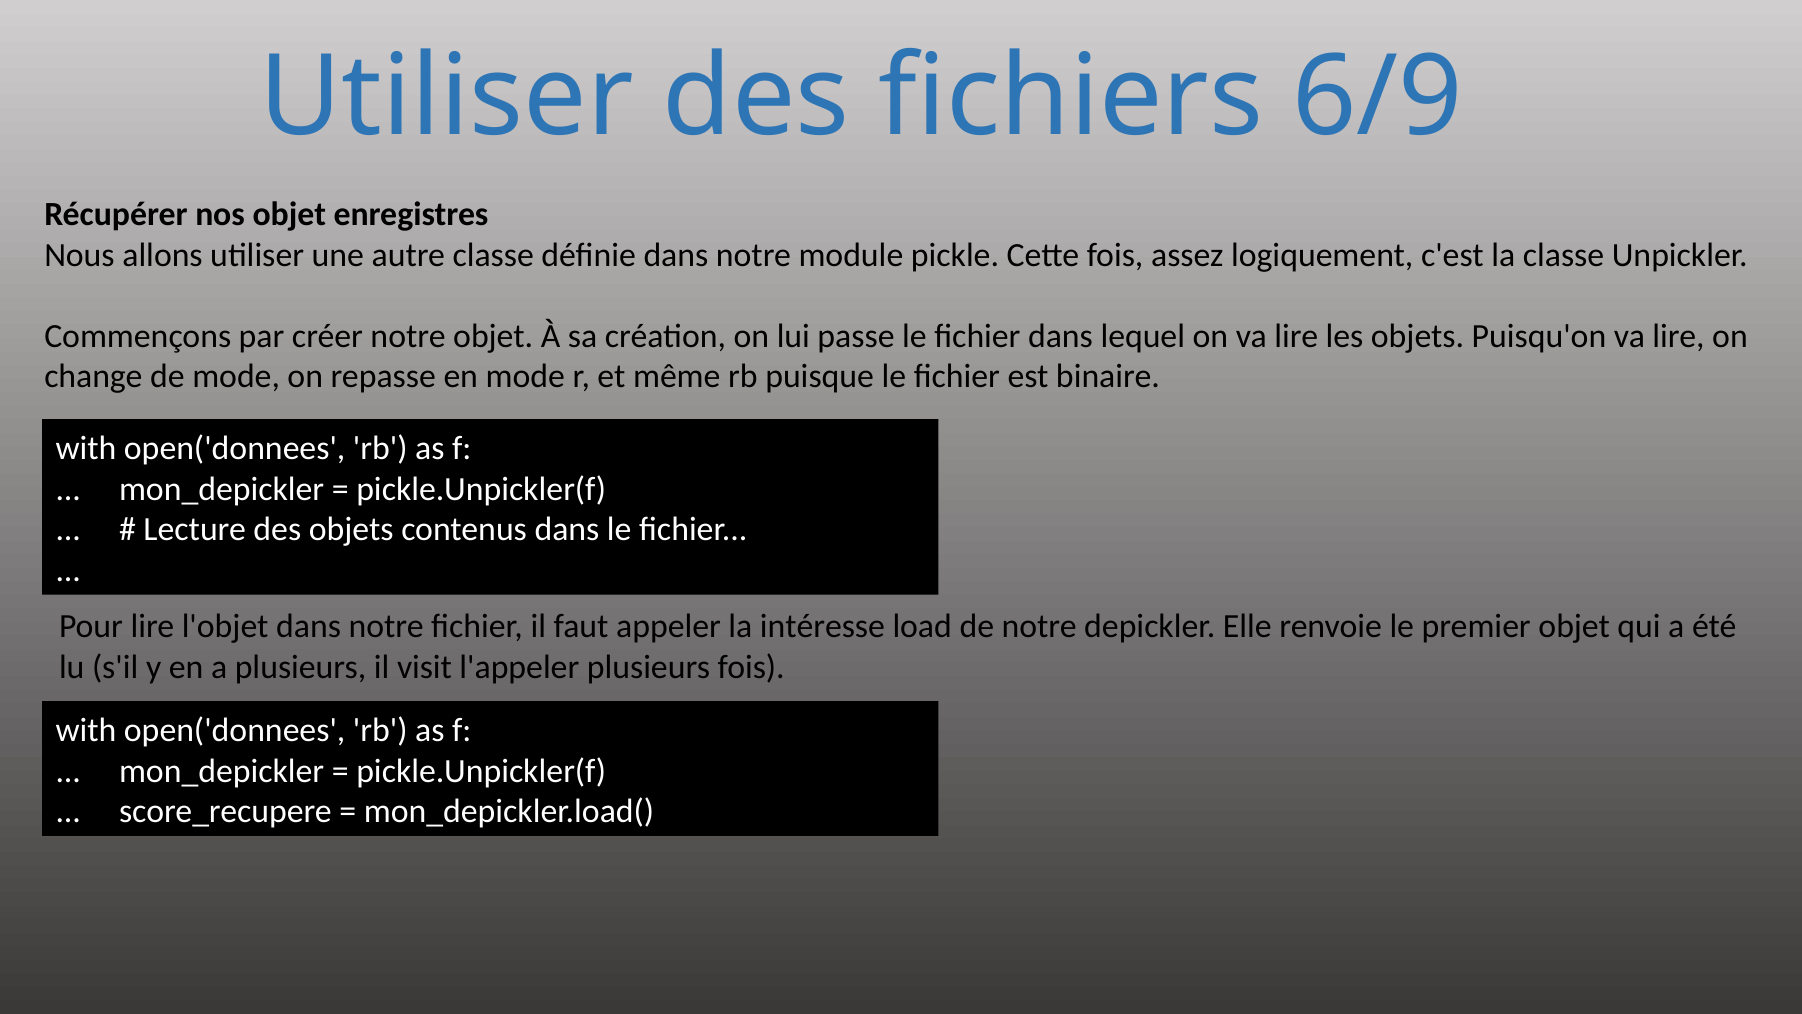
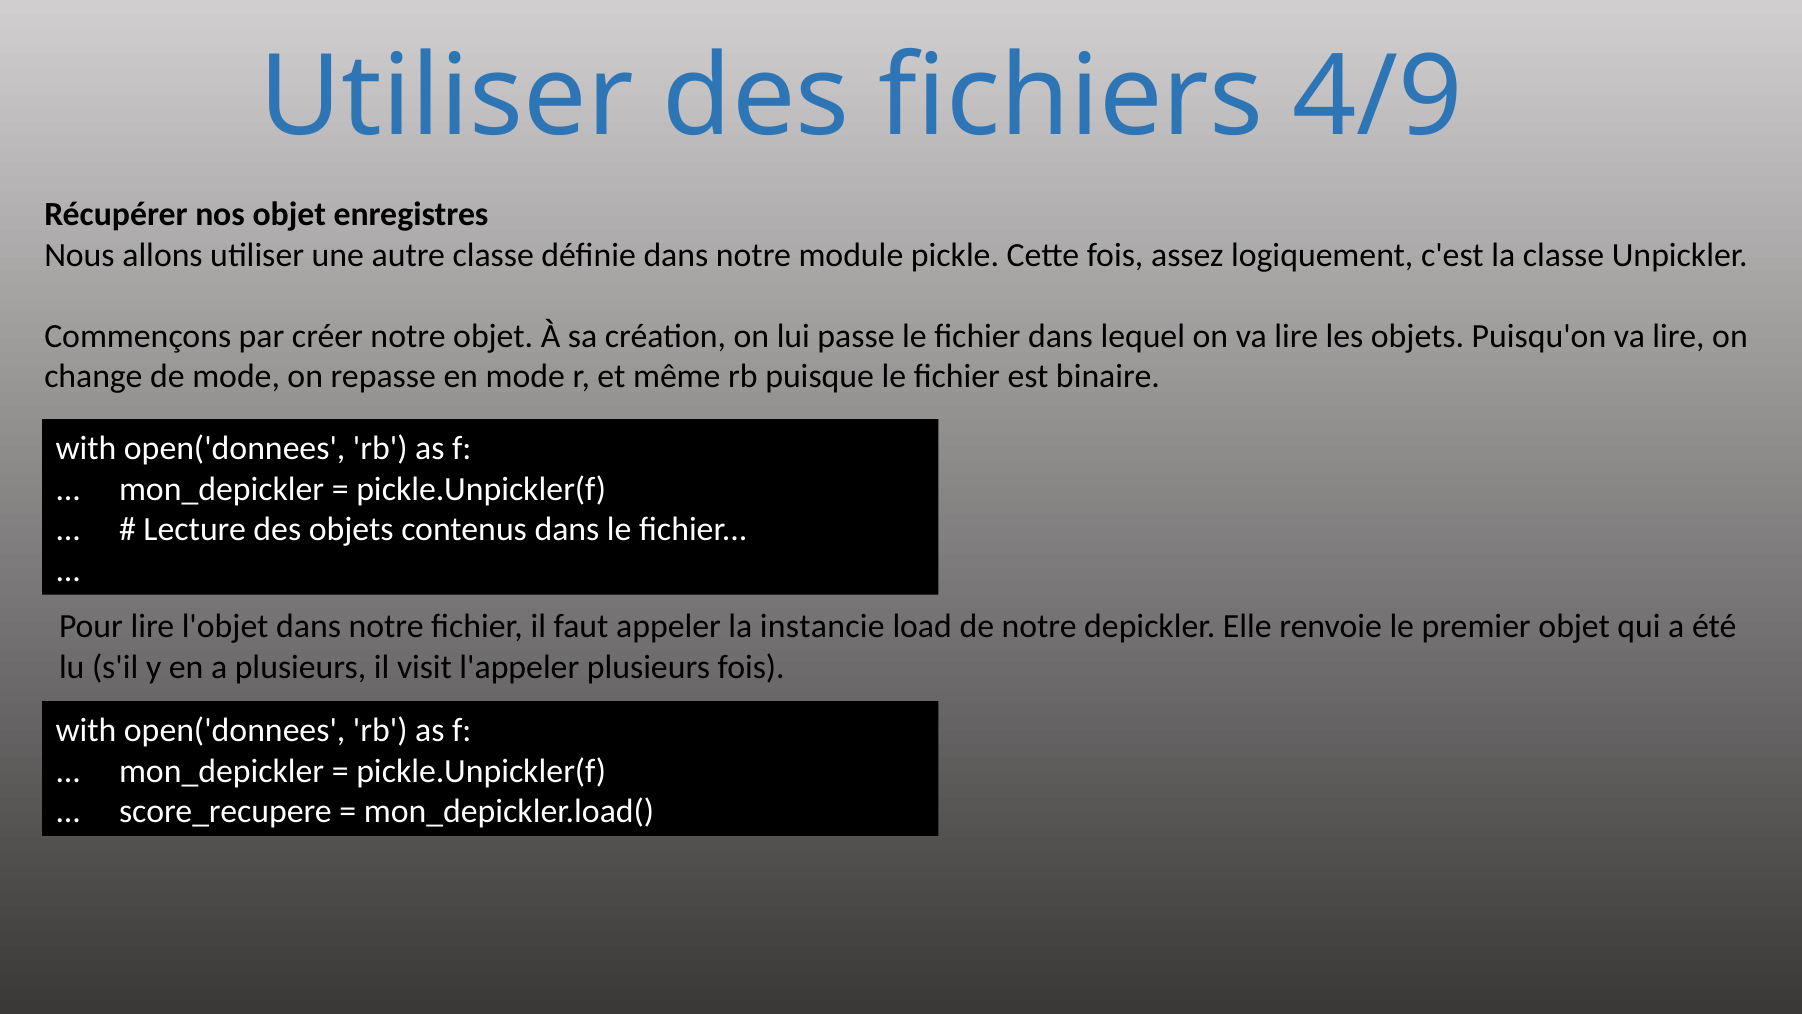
6/9: 6/9 -> 4/9
intéresse: intéresse -> instancie
